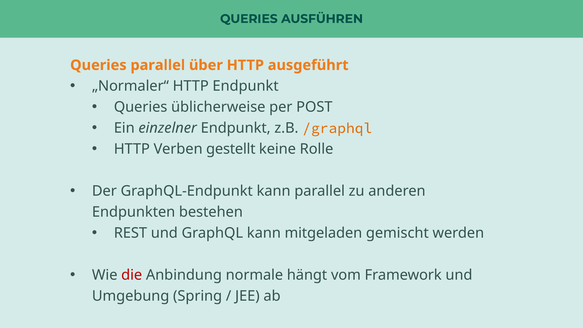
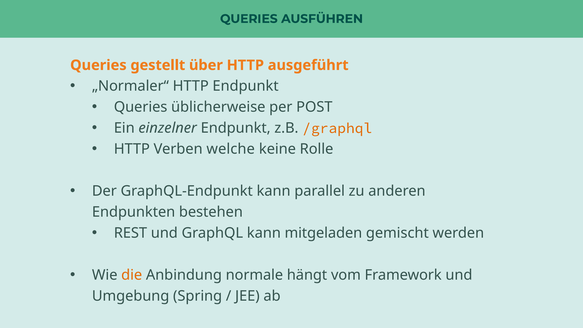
Queries parallel: parallel -> gestellt
gestellt: gestellt -> welche
die colour: red -> orange
